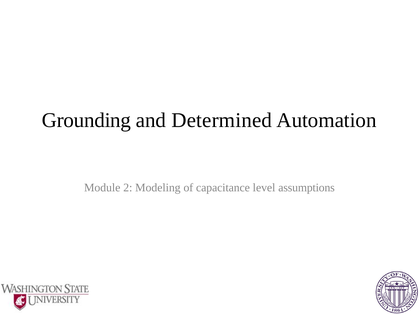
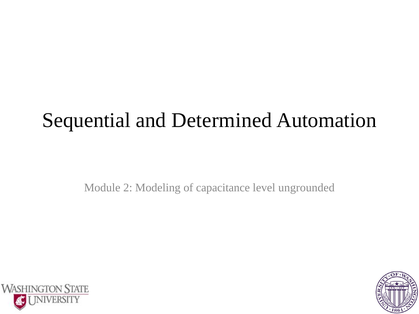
Grounding: Grounding -> Sequential
assumptions: assumptions -> ungrounded
